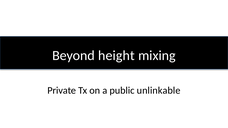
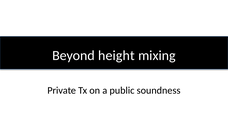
unlinkable: unlinkable -> soundness
